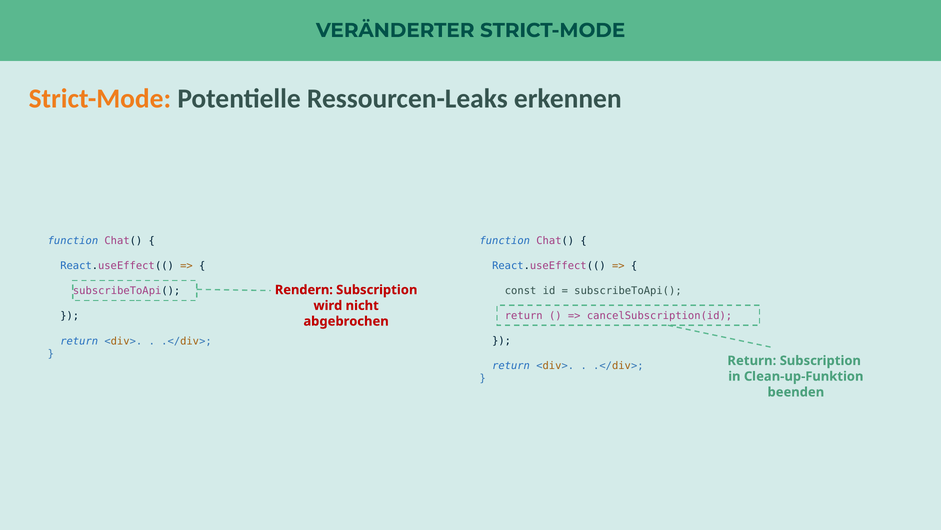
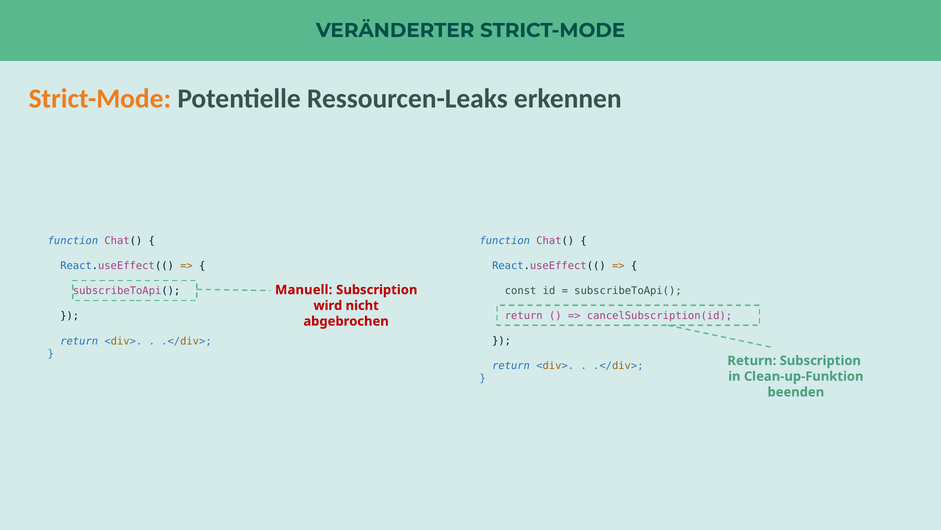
Rendern: Rendern -> Manuell
